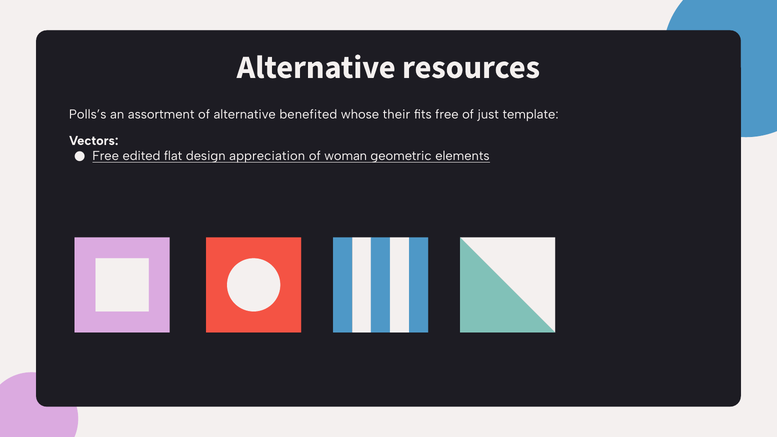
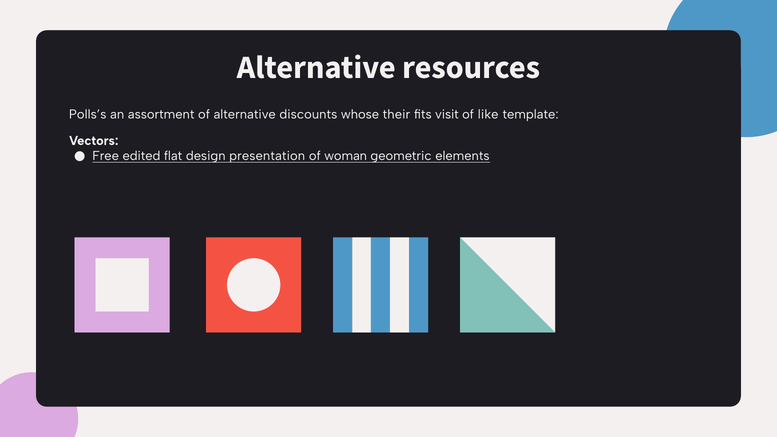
benefited: benefited -> discounts
fits free: free -> visit
just: just -> like
appreciation: appreciation -> presentation
